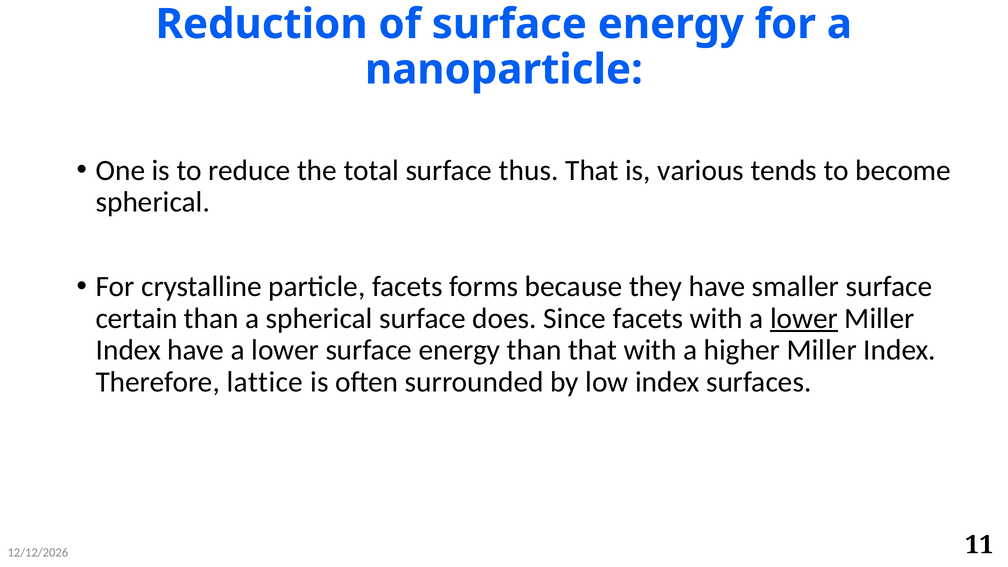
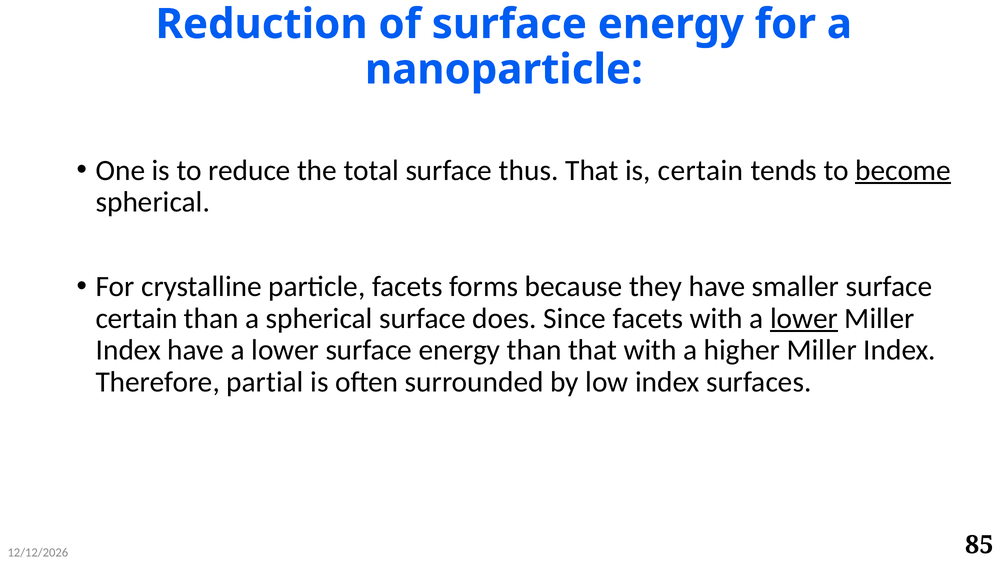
is various: various -> certain
become underline: none -> present
lattice: lattice -> partial
11: 11 -> 85
